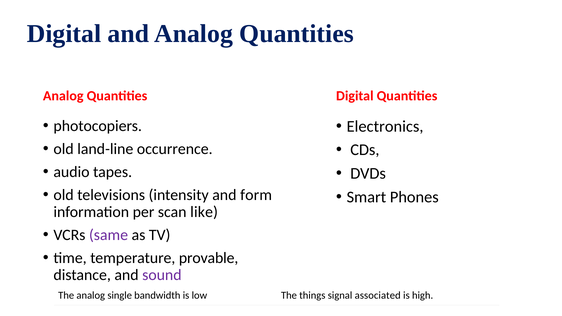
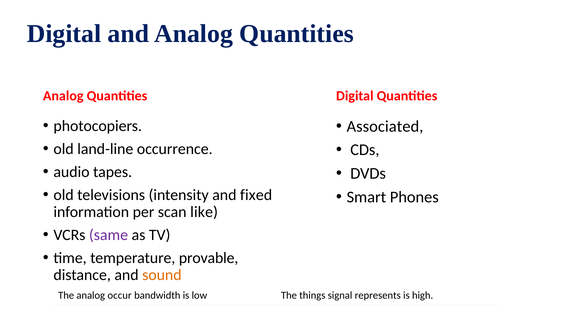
Electronics: Electronics -> Associated
form: form -> fixed
sound colour: purple -> orange
single: single -> occur
associated: associated -> represents
